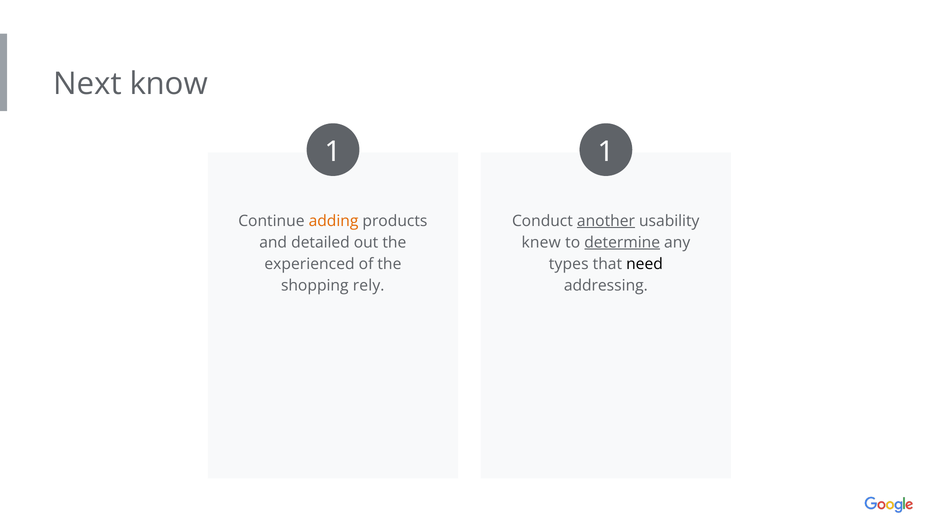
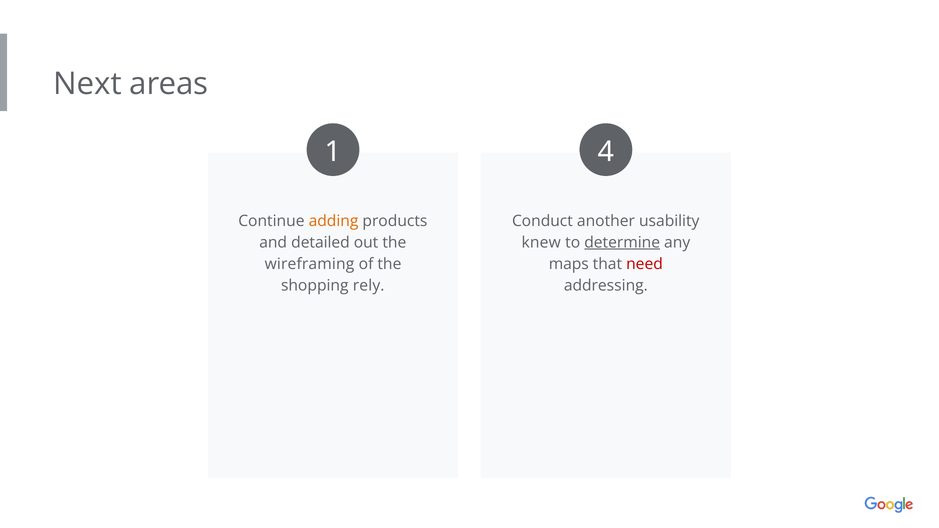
know: know -> areas
1 1: 1 -> 4
another underline: present -> none
experienced: experienced -> wireframing
types: types -> maps
need colour: black -> red
